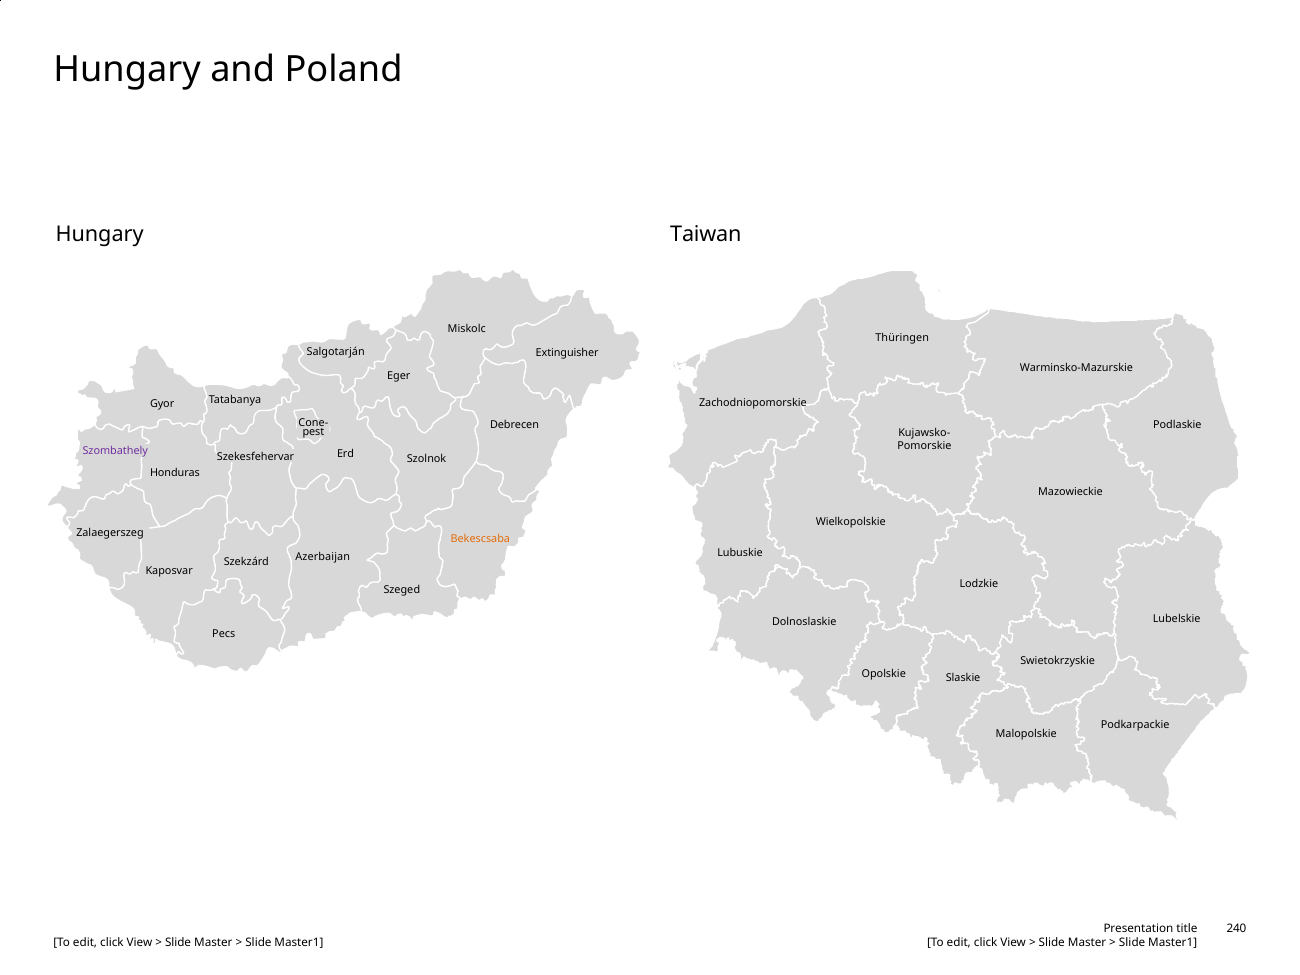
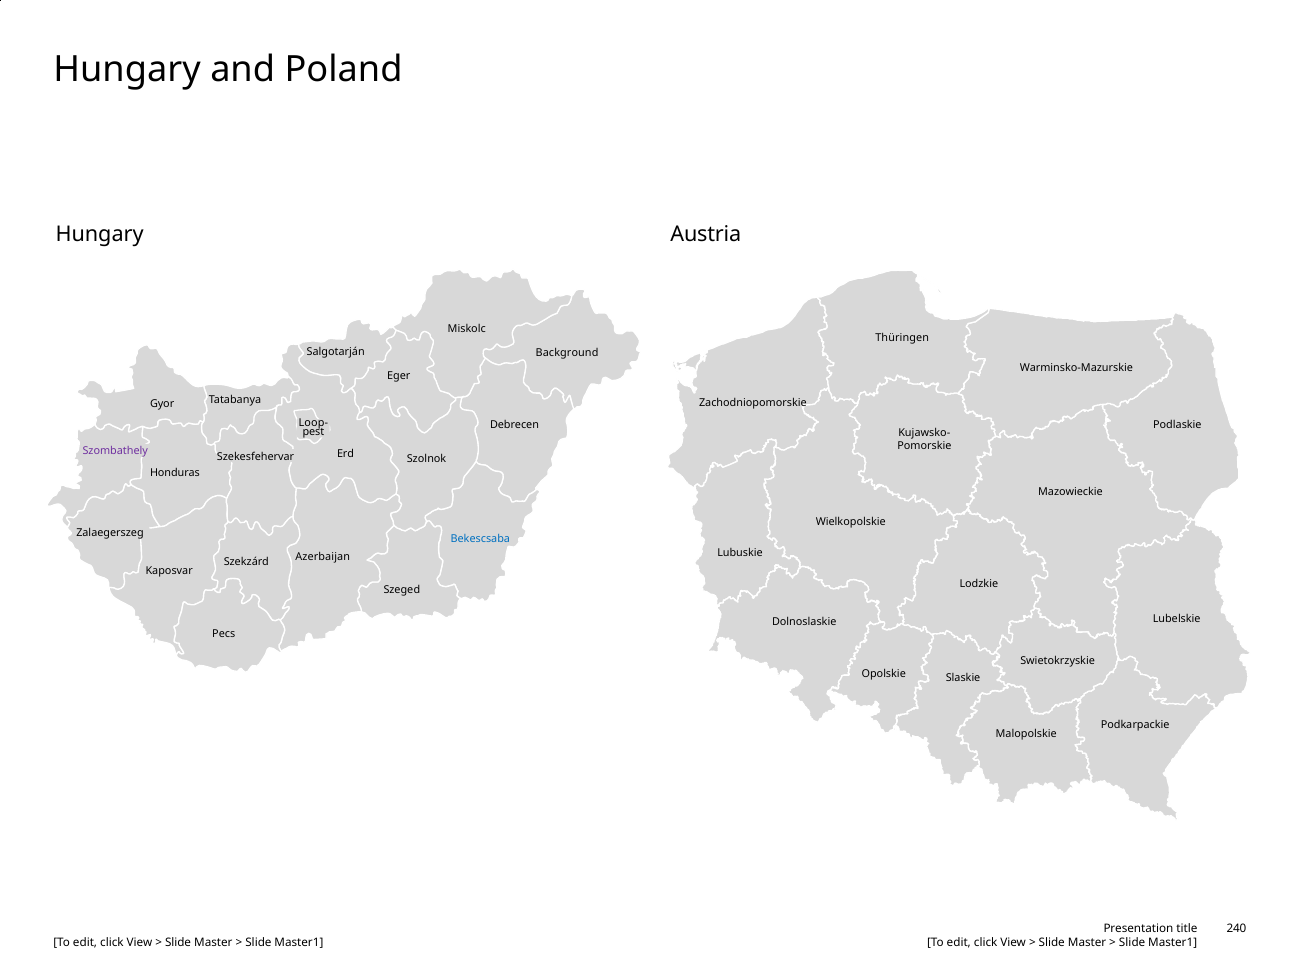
Taiwan: Taiwan -> Austria
Extinguisher: Extinguisher -> Background
Cone-: Cone- -> Loop-
Bekescsaba colour: orange -> blue
